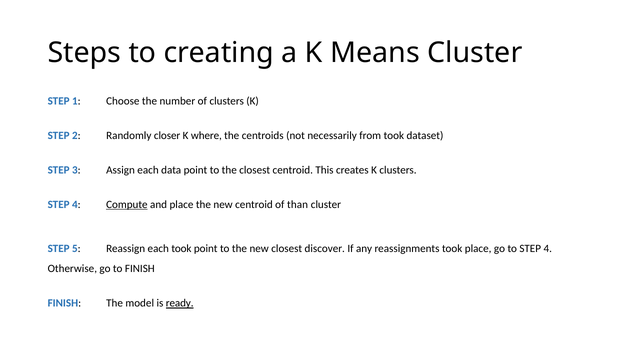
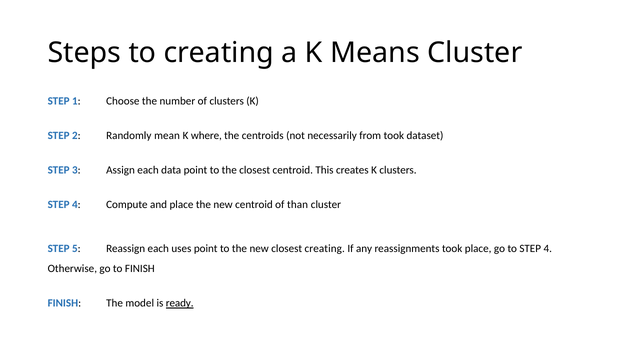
closer: closer -> mean
Compute underline: present -> none
each took: took -> uses
closest discover: discover -> creating
